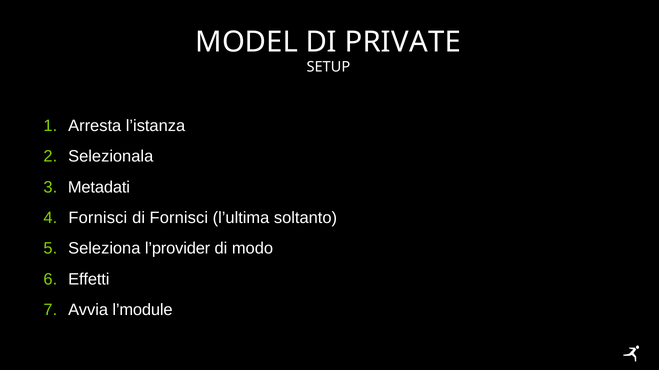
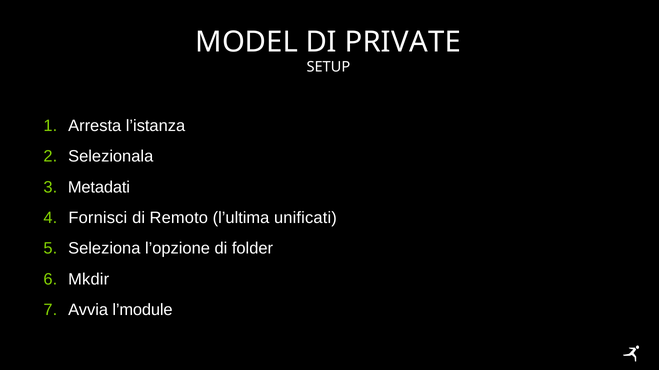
di Fornisci: Fornisci -> Remoto
soltanto: soltanto -> unificati
l’provider: l’provider -> l’opzione
modo: modo -> folder
Effetti: Effetti -> Mkdir
